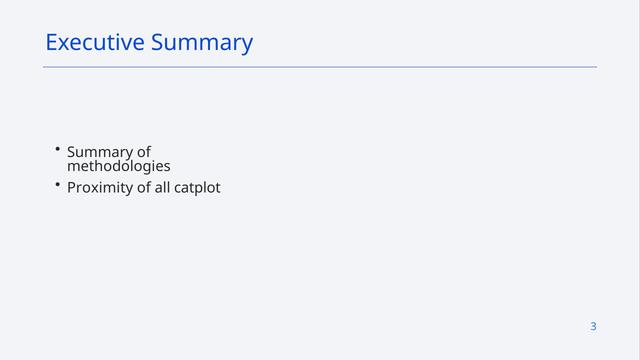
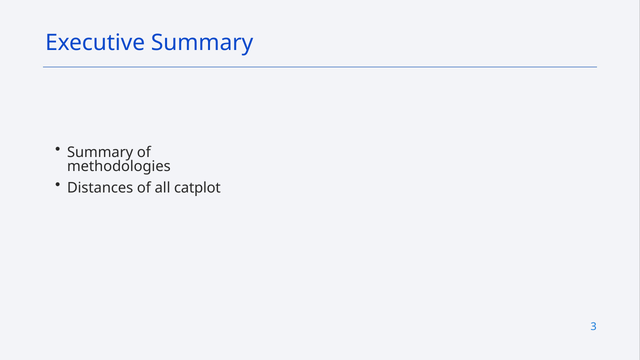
Proximity: Proximity -> Distances
